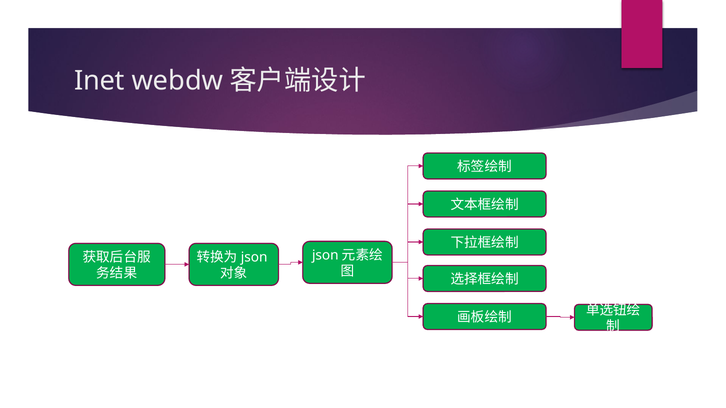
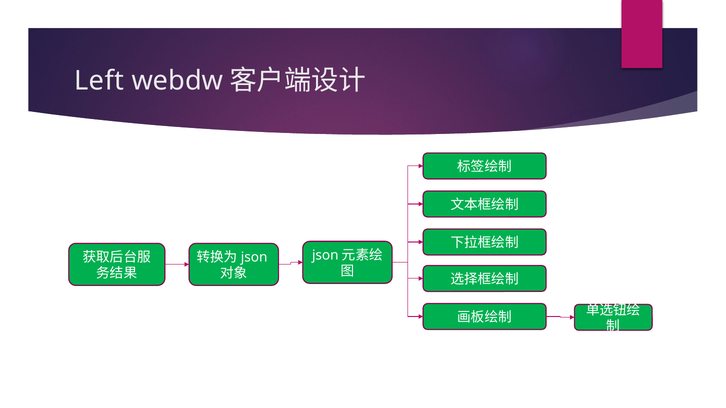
Inet: Inet -> Left
